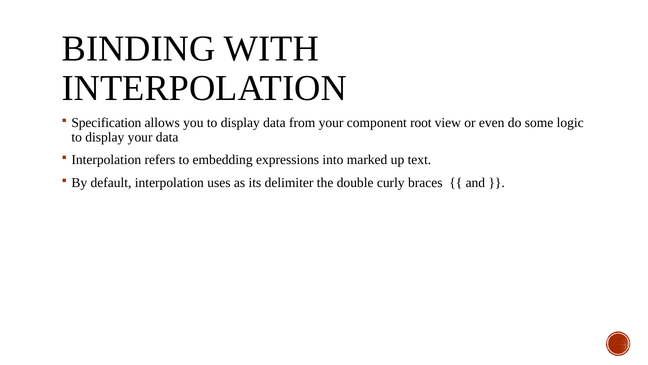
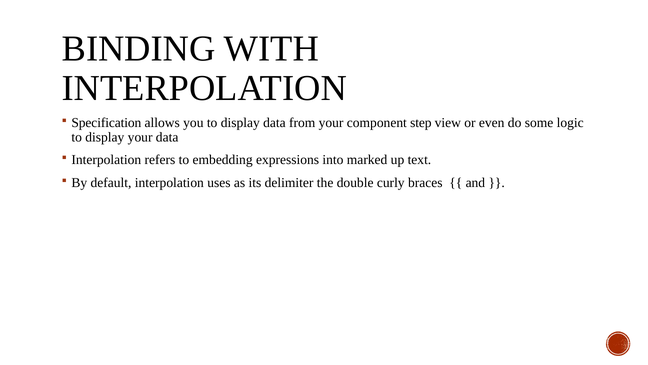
root: root -> step
